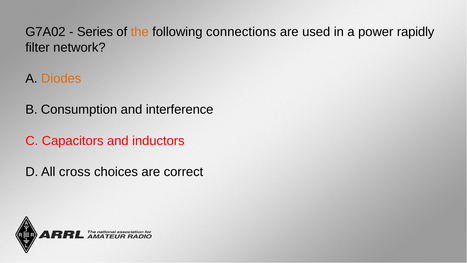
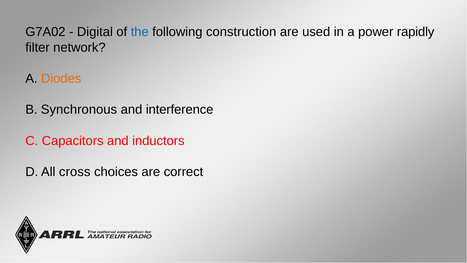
Series: Series -> Digital
the colour: orange -> blue
connections: connections -> construction
Consumption: Consumption -> Synchronous
